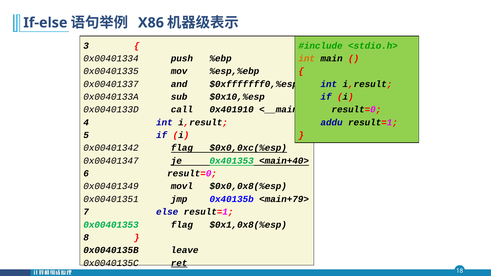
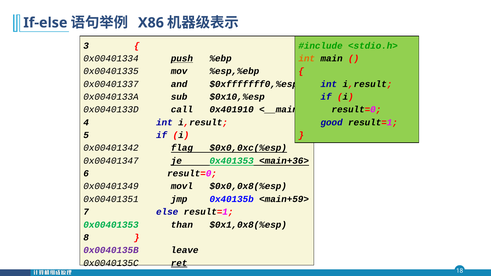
push underline: none -> present
addu: addu -> good
<main+40>: <main+40> -> <main+36>
<main+79>: <main+79> -> <main+59>
0x00401353 flag: flag -> than
0x0040135B colour: black -> purple
